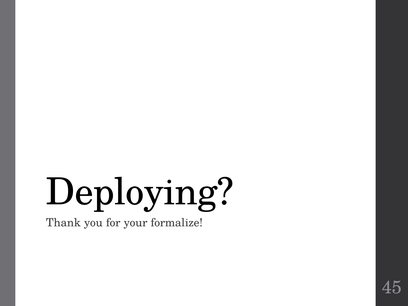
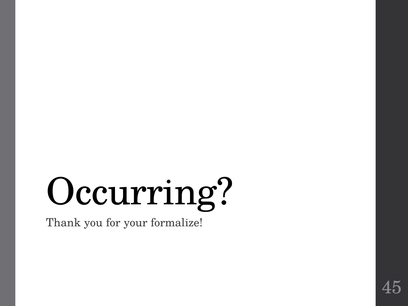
Deploying: Deploying -> Occurring
